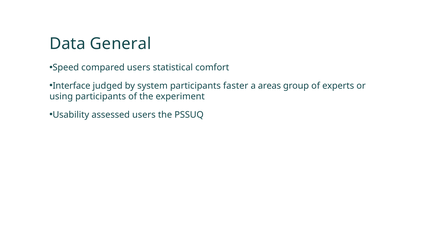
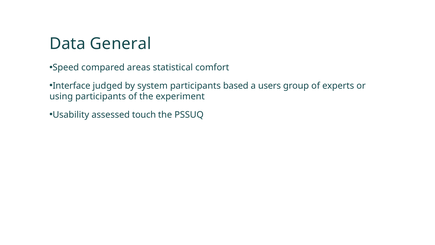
compared users: users -> areas
faster: faster -> based
areas: areas -> users
assessed users: users -> touch
